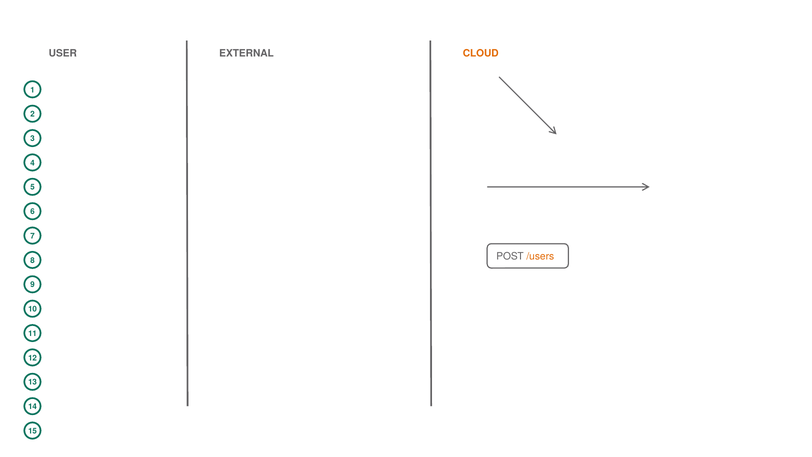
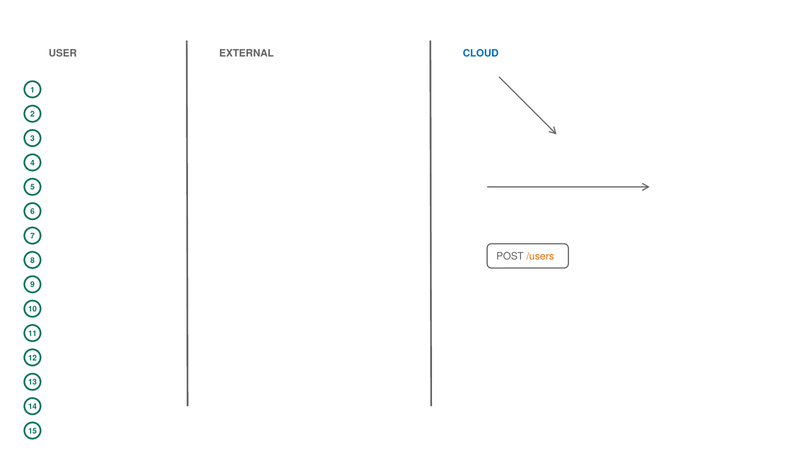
CLOUD colour: orange -> blue
